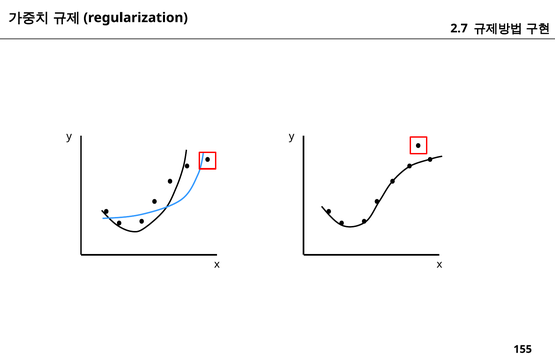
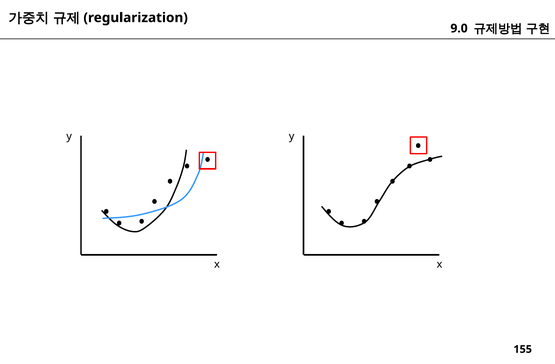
2.7: 2.7 -> 9.0
